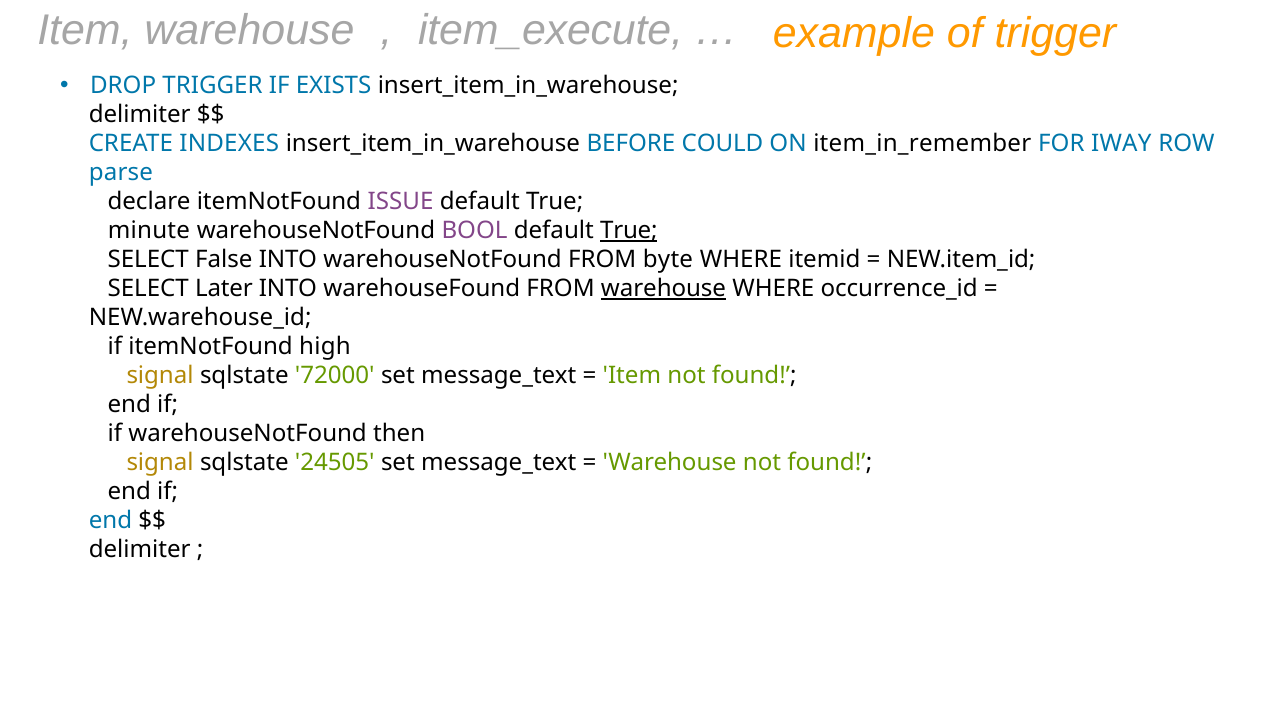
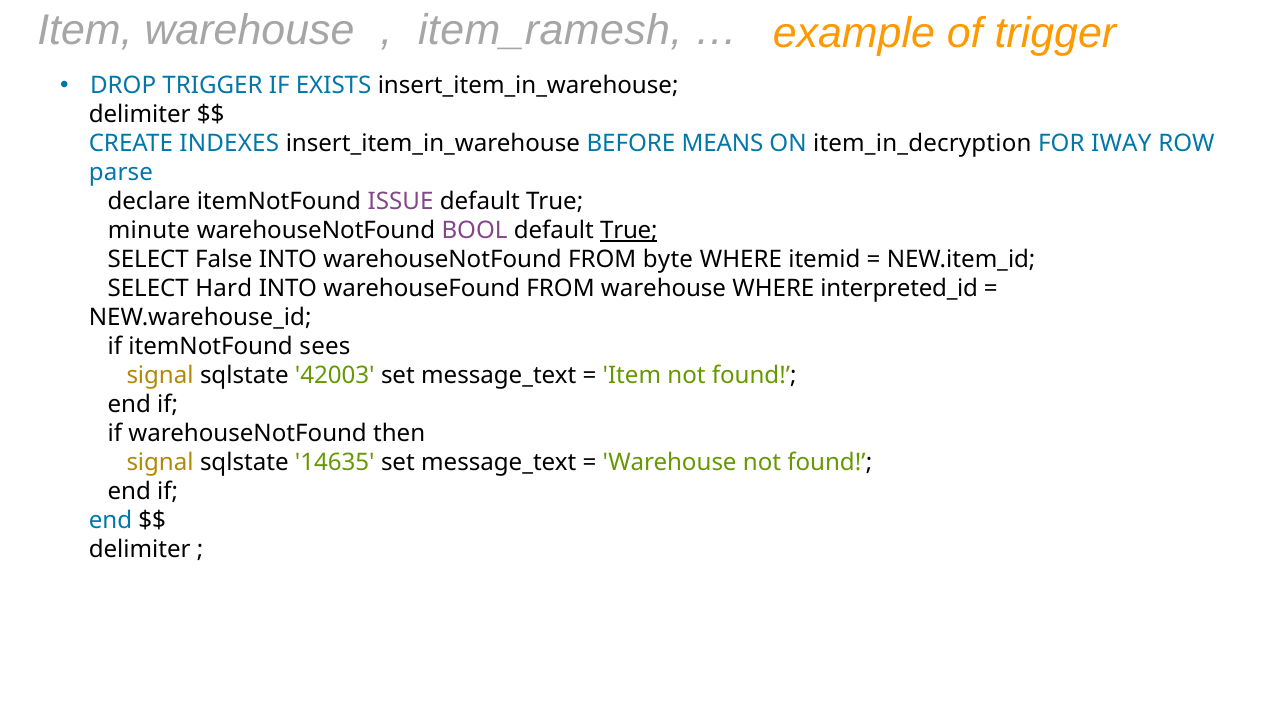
item_execute: item_execute -> item_ramesh
COULD: COULD -> MEANS
item_in_remember: item_in_remember -> item_in_decryption
Later: Later -> Hard
warehouse at (664, 289) underline: present -> none
occurrence_id: occurrence_id -> interpreted_id
high: high -> sees
72000: 72000 -> 42003
24505: 24505 -> 14635
